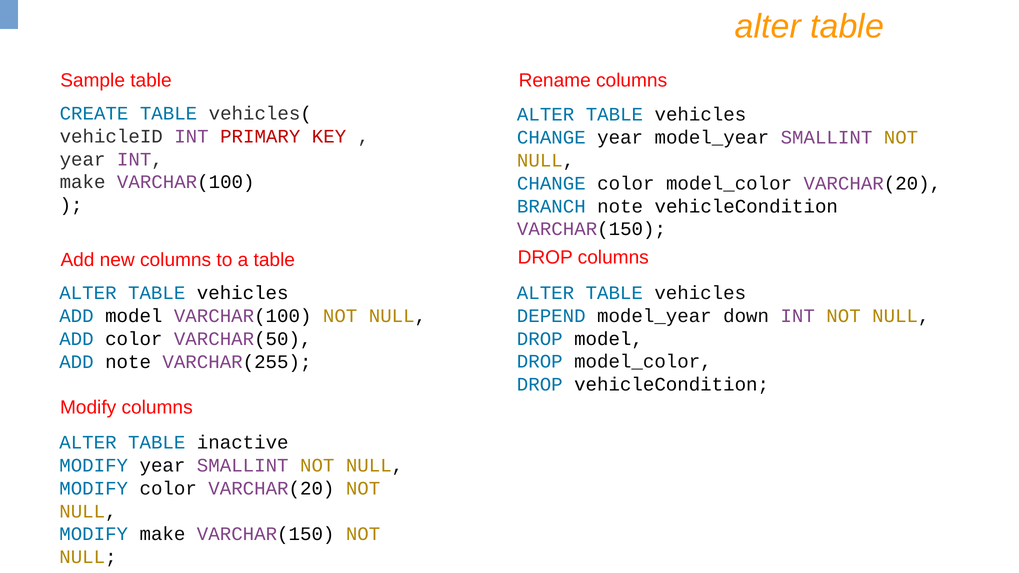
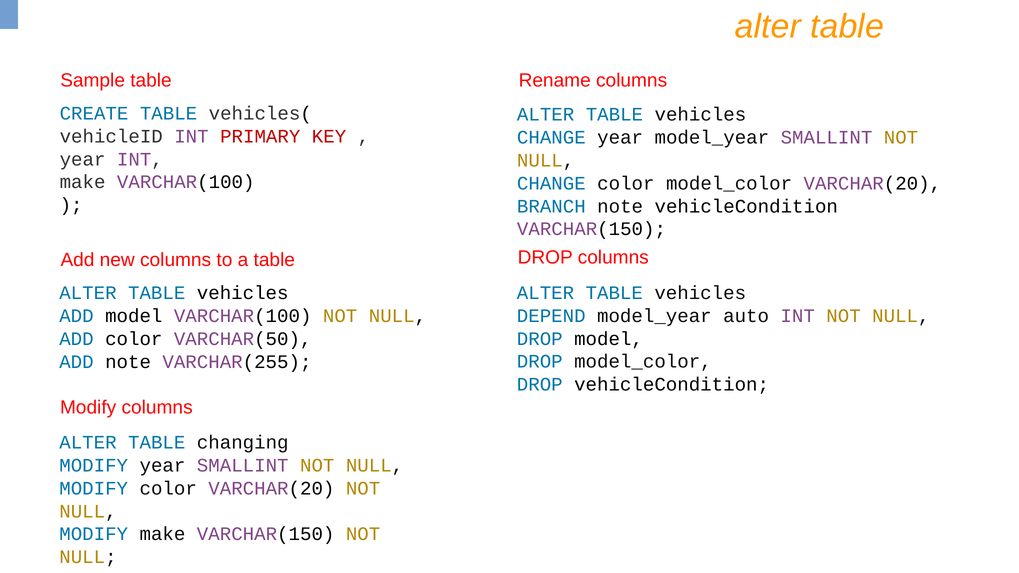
down: down -> auto
inactive: inactive -> changing
